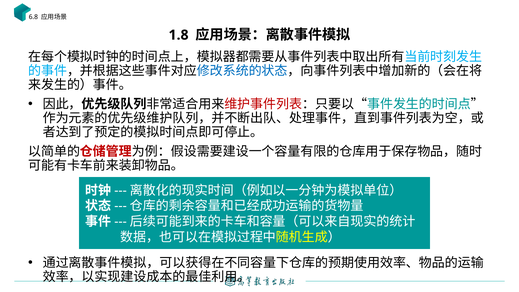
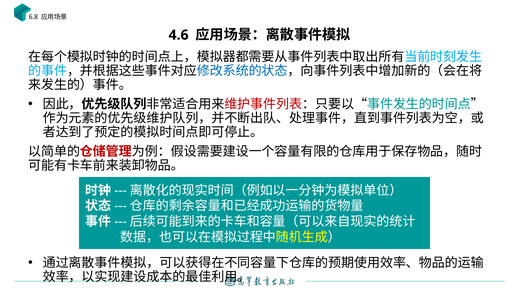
1.8: 1.8 -> 4.6
